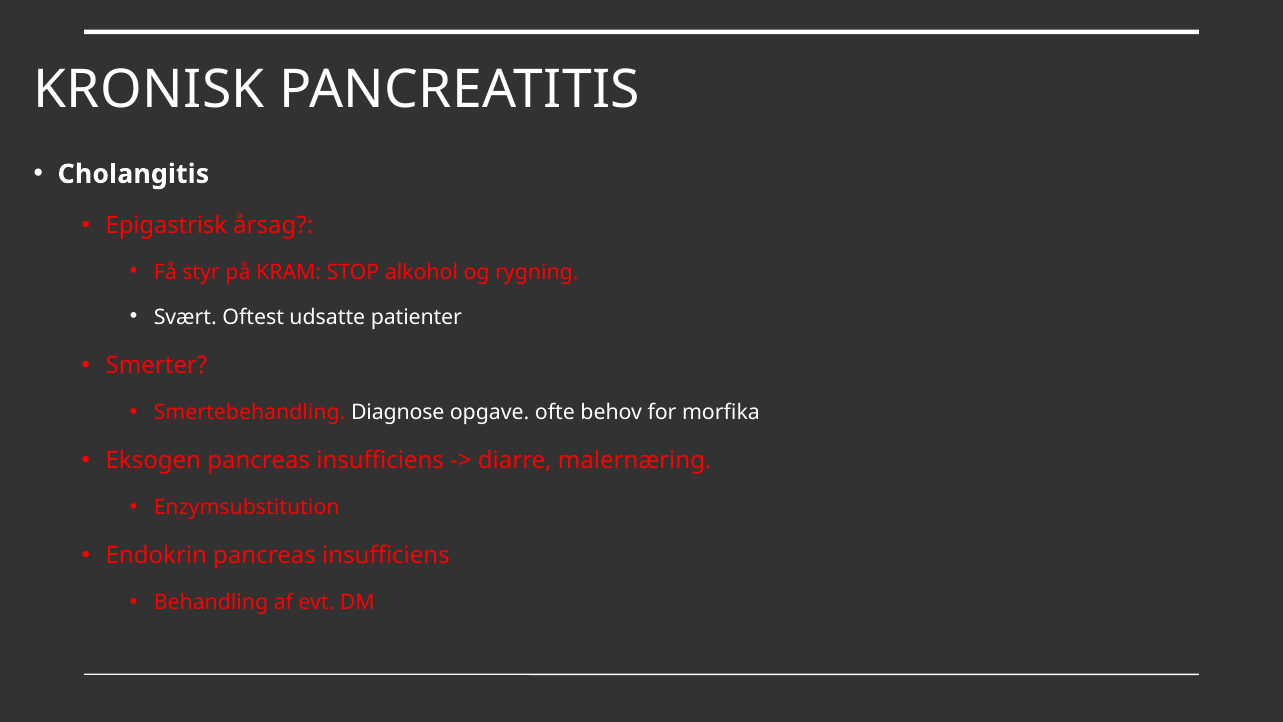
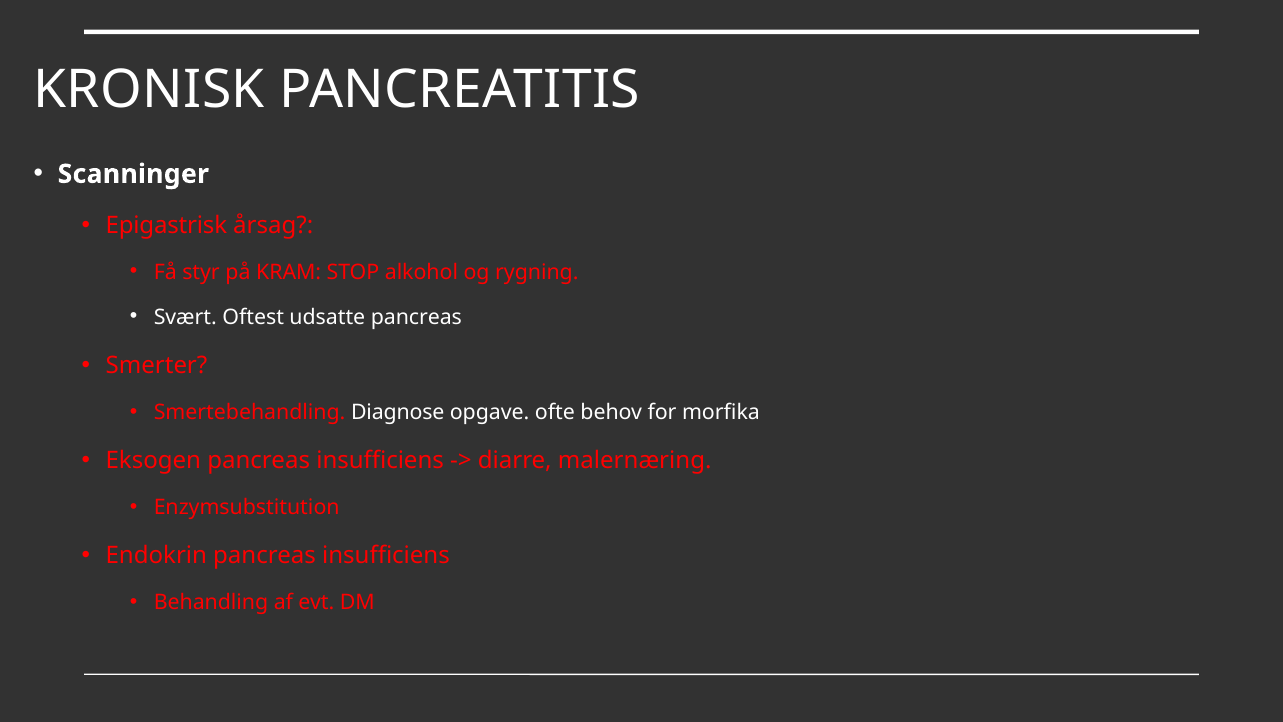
Cholangitis: Cholangitis -> Scanninger
udsatte patienter: patienter -> pancreas
